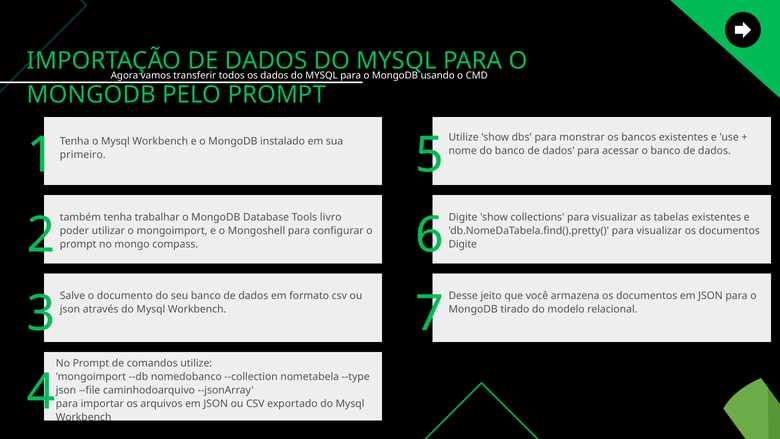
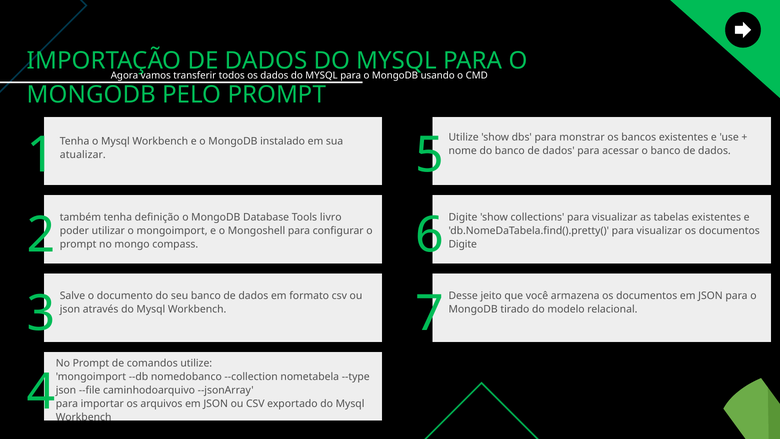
primeiro: primeiro -> atualizar
trabalhar: trabalhar -> definição
